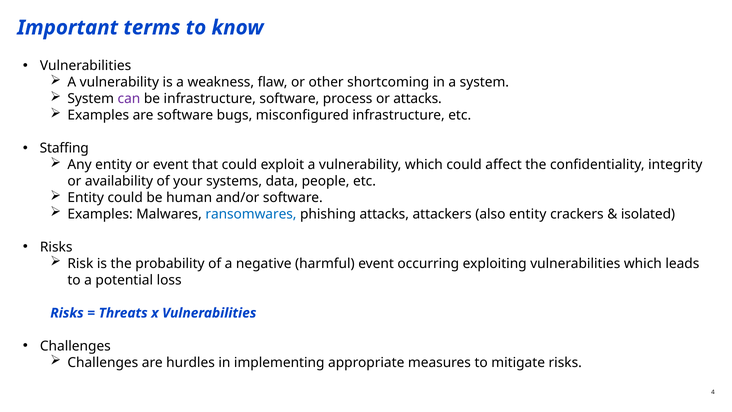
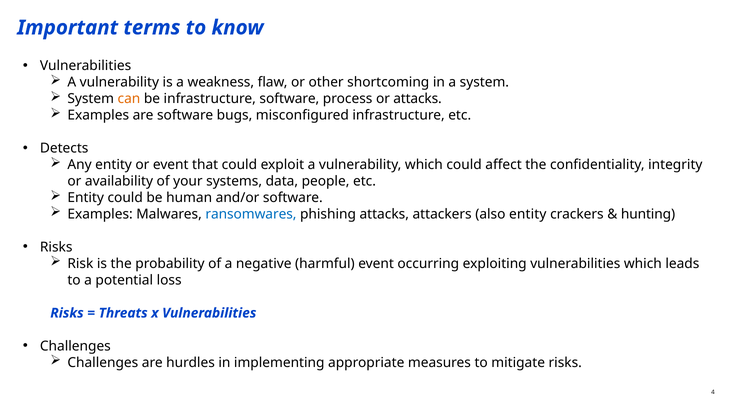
can colour: purple -> orange
Staffing: Staffing -> Detects
isolated: isolated -> hunting
